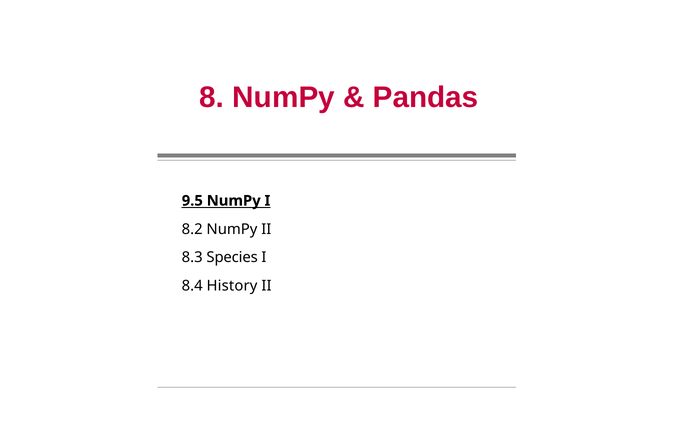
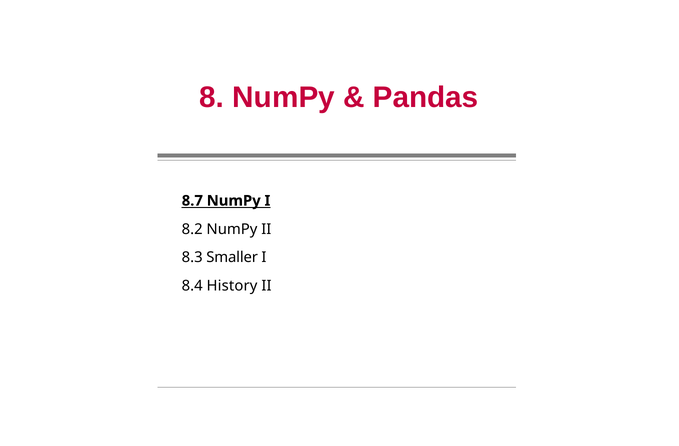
9.5: 9.5 -> 8.7
Species: Species -> Smaller
